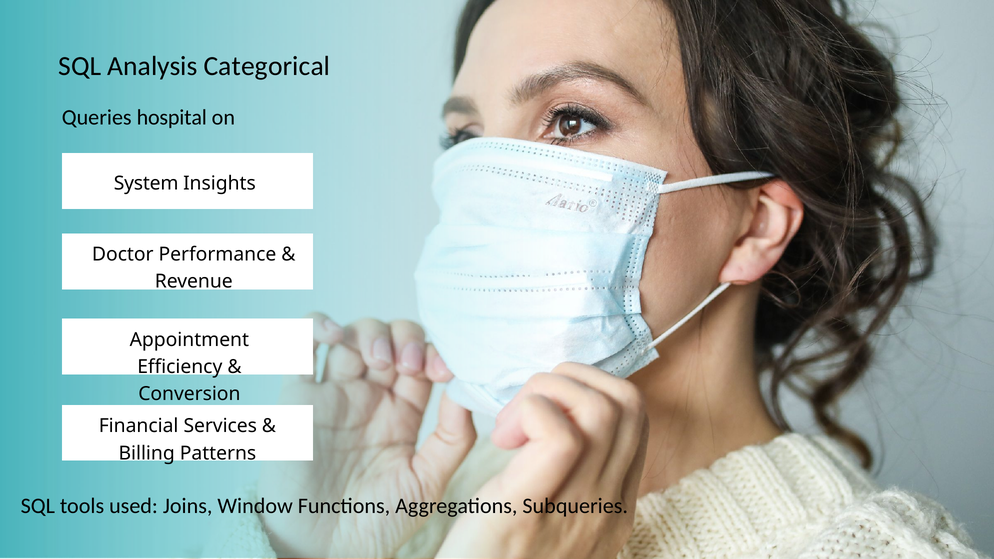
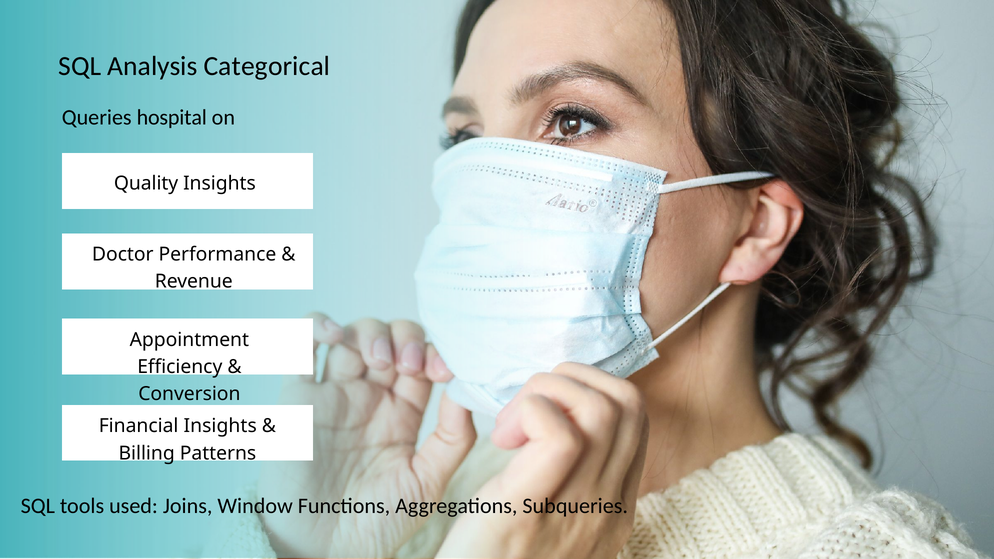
System: System -> Quality
Financial Services: Services -> Insights
